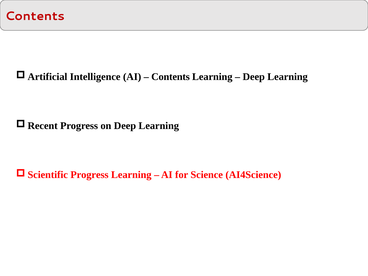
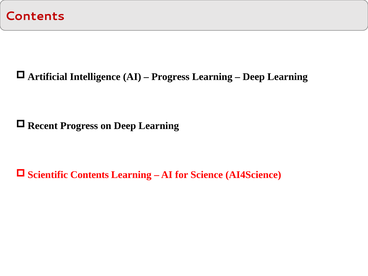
Contents at (171, 77): Contents -> Progress
Progress at (89, 175): Progress -> Contents
